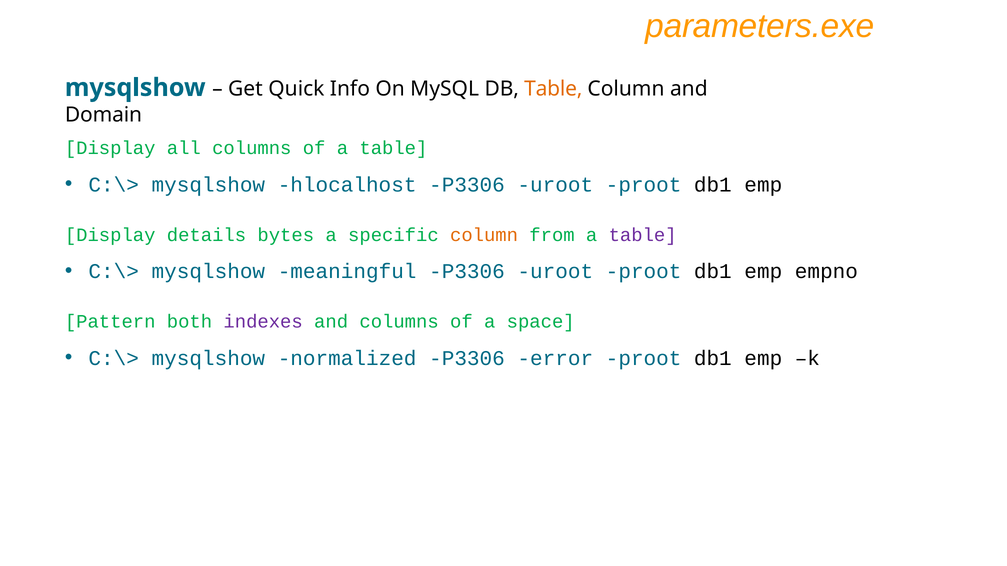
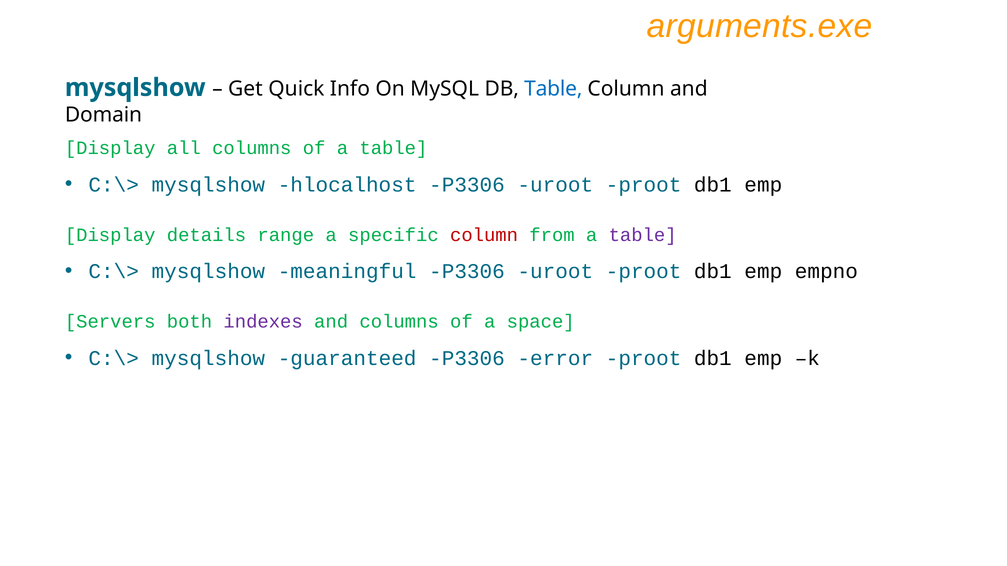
parameters.exe: parameters.exe -> arguments.exe
Table at (553, 89) colour: orange -> blue
bytes: bytes -> range
column at (484, 235) colour: orange -> red
Pattern: Pattern -> Servers
normalized: normalized -> guaranteed
